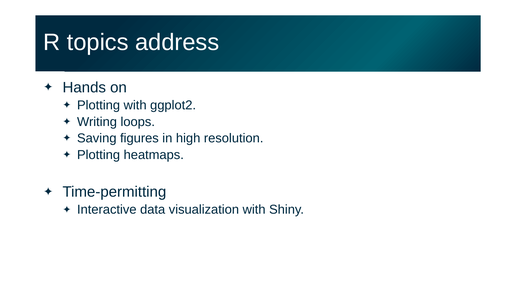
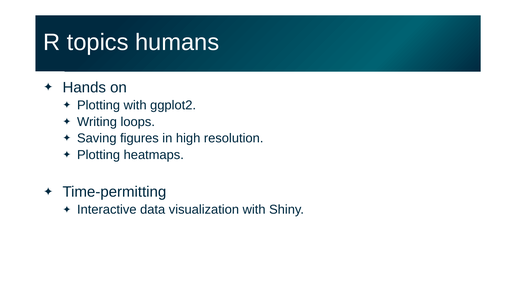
address: address -> humans
